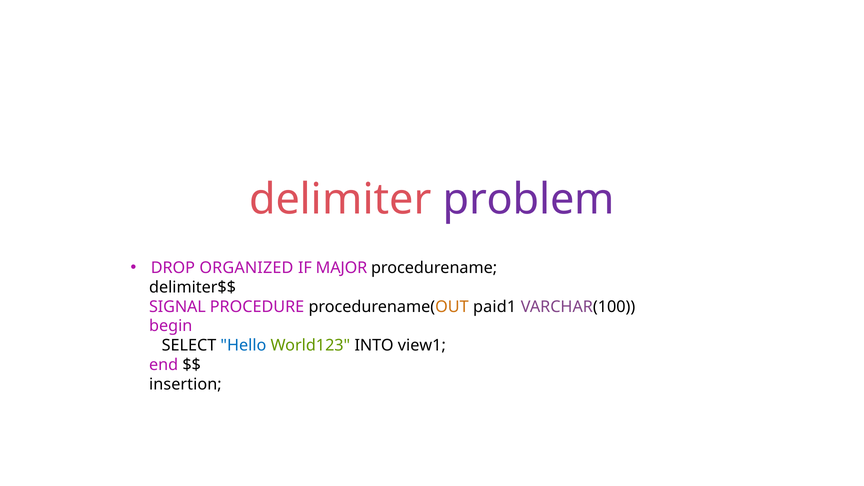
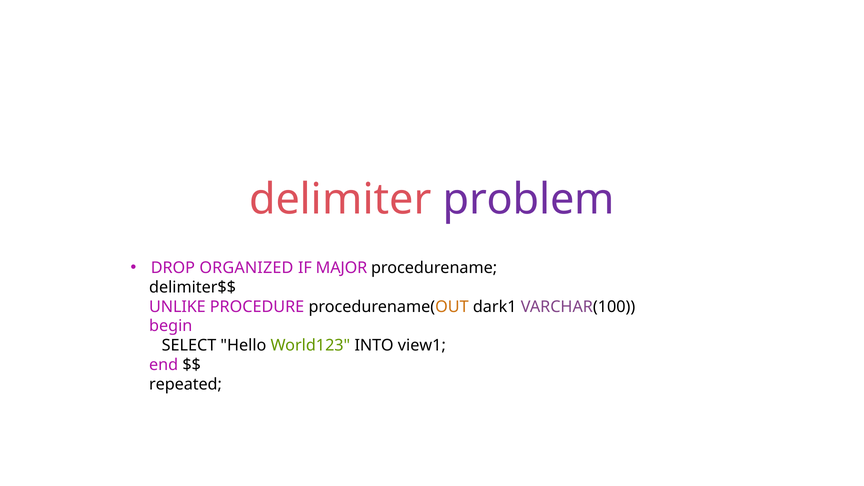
SIGNAL: SIGNAL -> UNLIKE
paid1: paid1 -> dark1
Hello colour: blue -> black
insertion: insertion -> repeated
